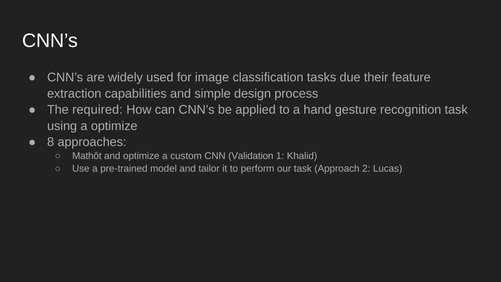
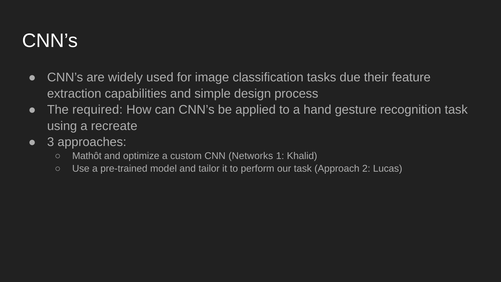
a optimize: optimize -> recreate
8: 8 -> 3
Validation: Validation -> Networks
